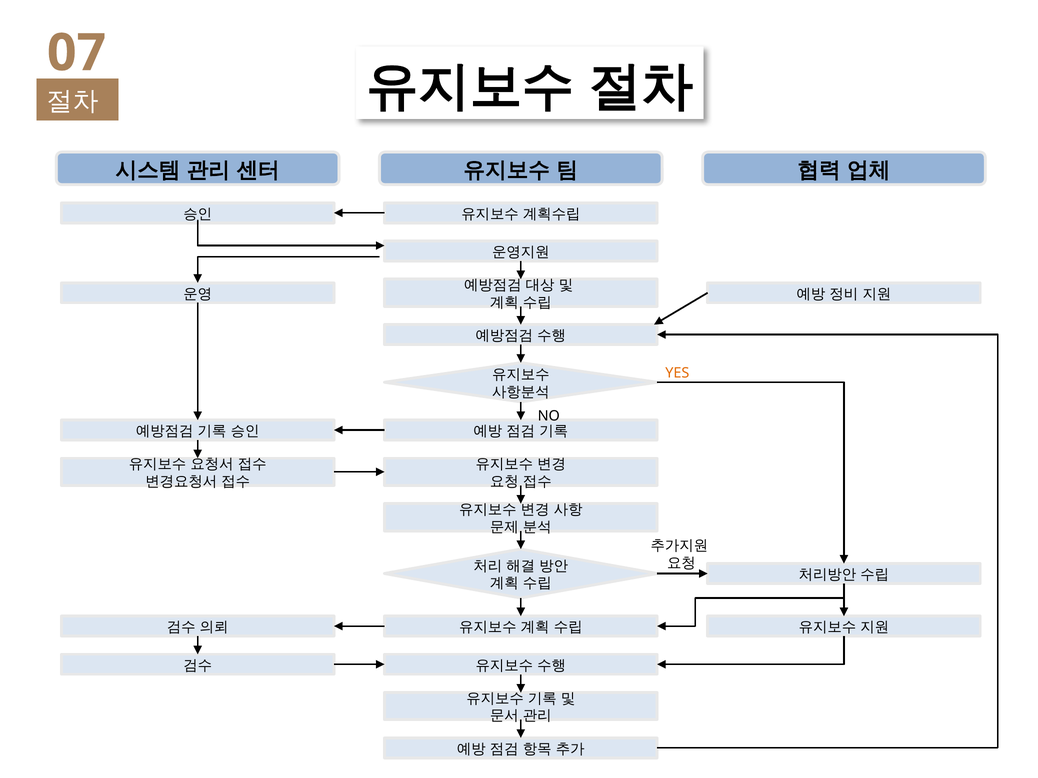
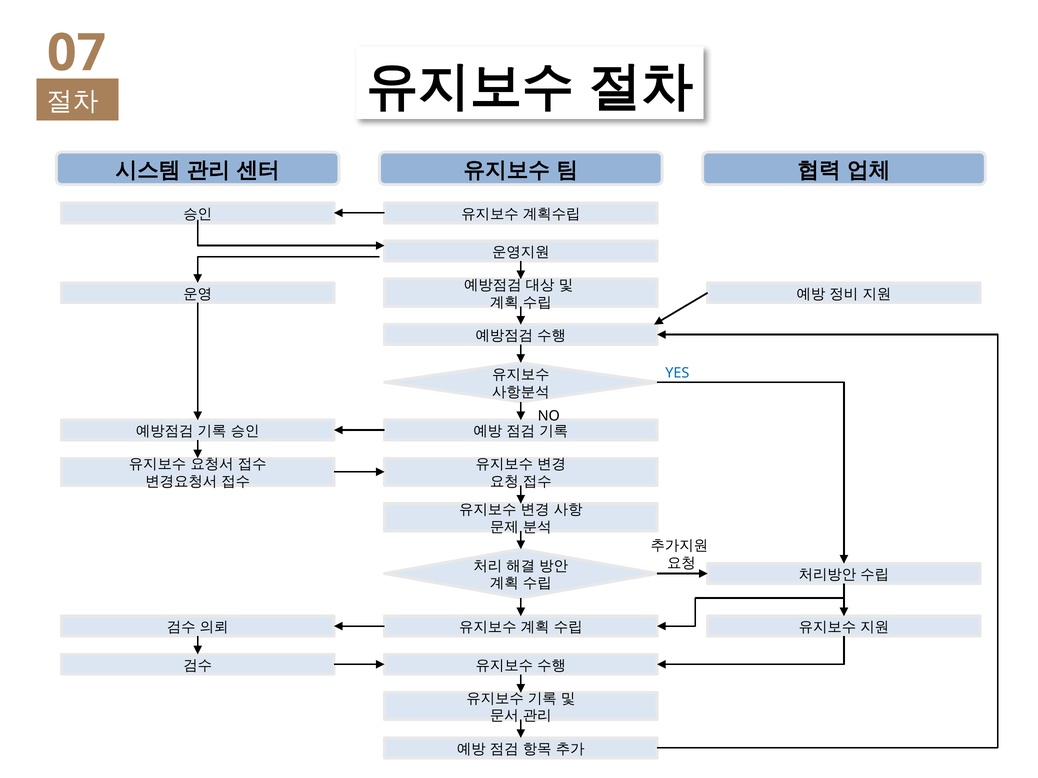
YES colour: orange -> blue
